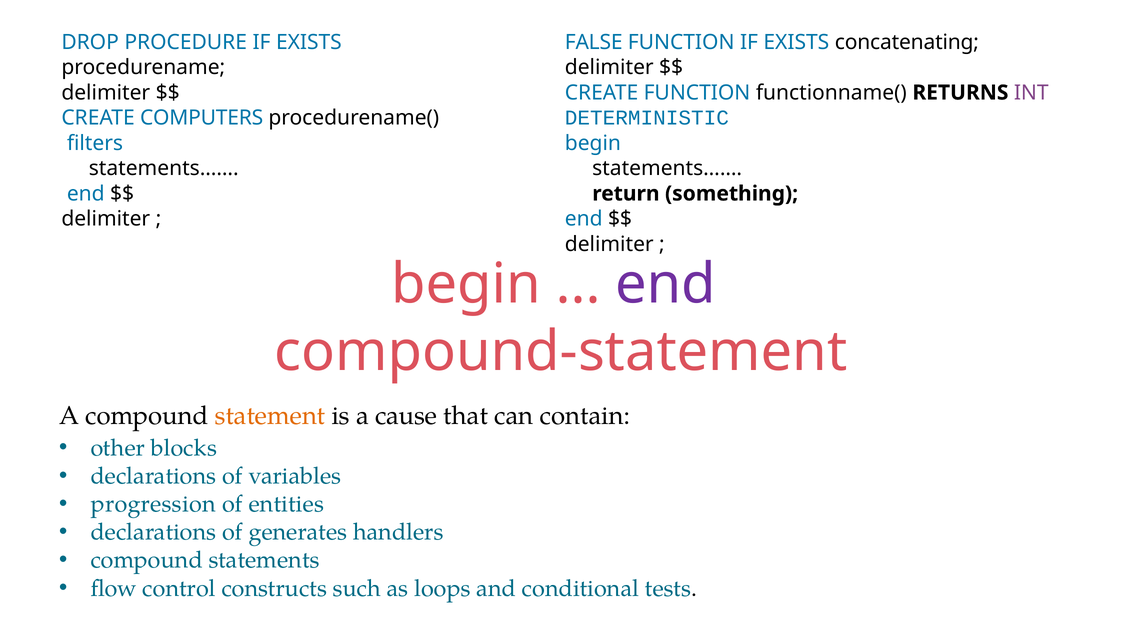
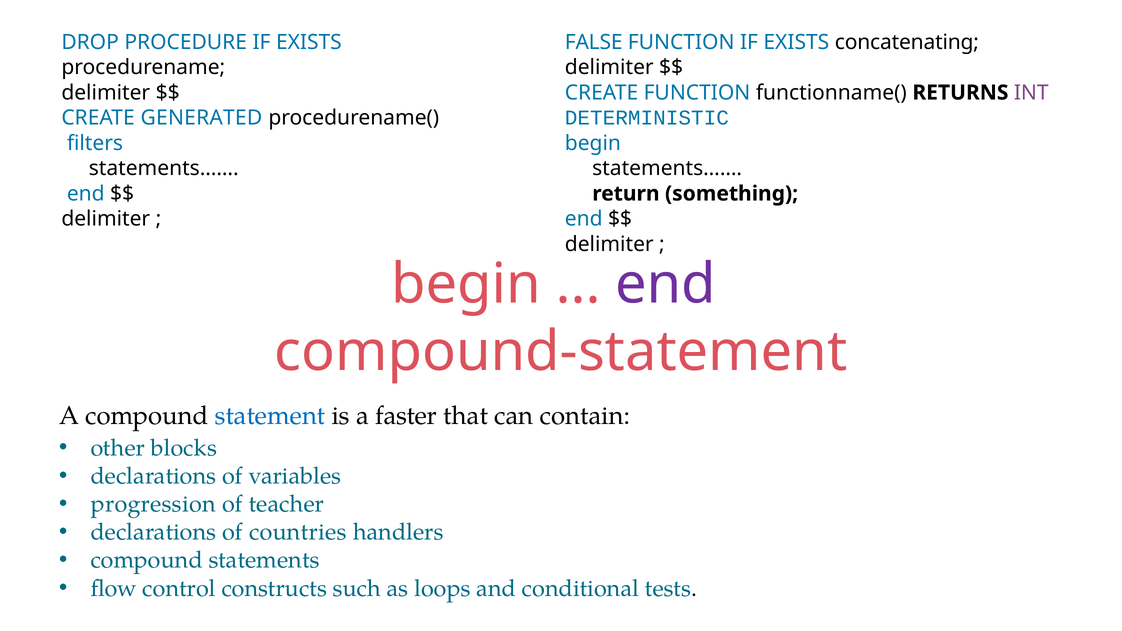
COMPUTERS: COMPUTERS -> GENERATED
statement colour: orange -> blue
cause: cause -> faster
entities: entities -> teacher
generates: generates -> countries
